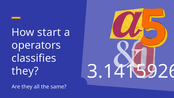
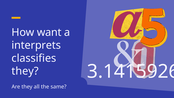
start: start -> want
operators: operators -> interprets
